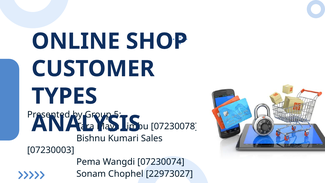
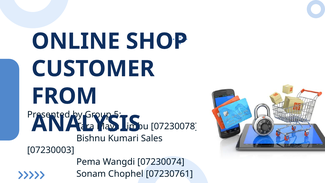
TYPES: TYPES -> FROM
22973027: 22973027 -> 07230761
